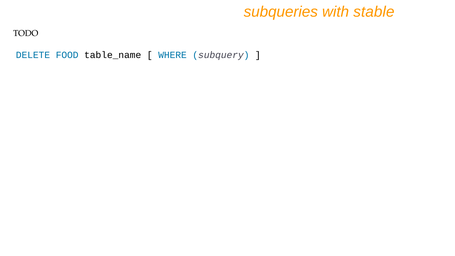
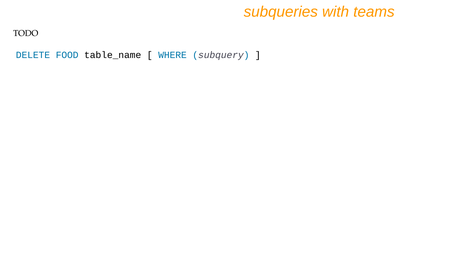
stable: stable -> teams
